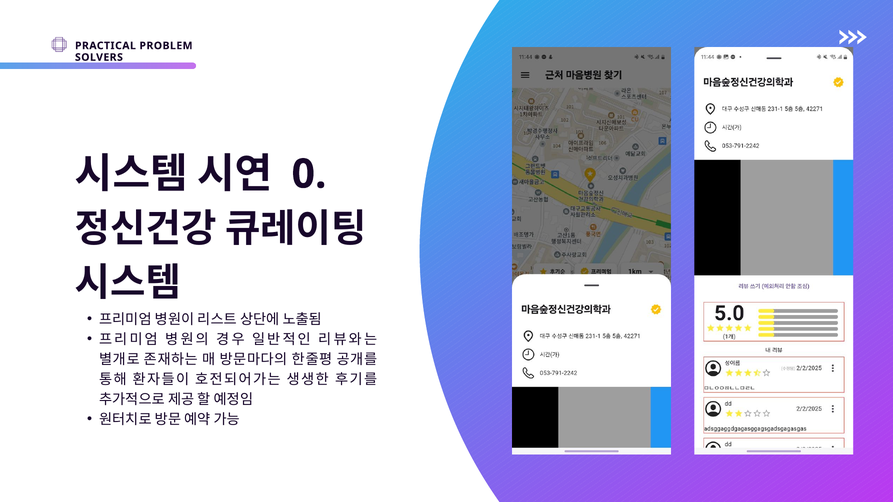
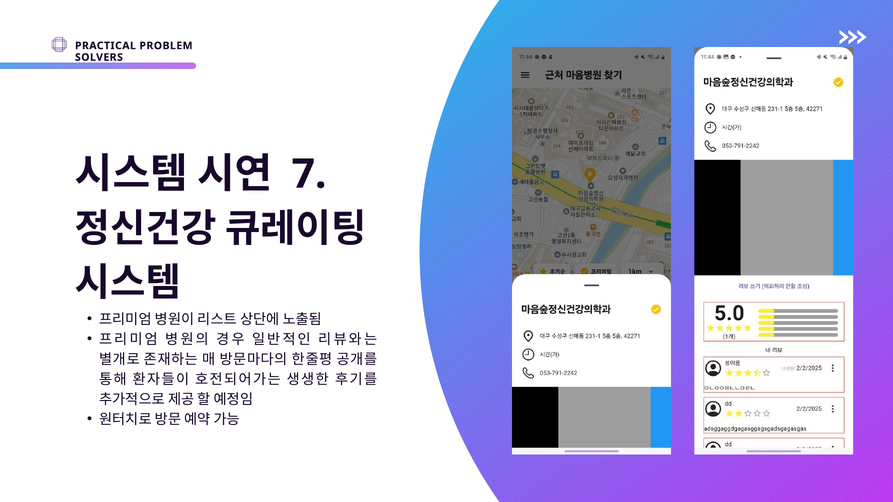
0: 0 -> 7
